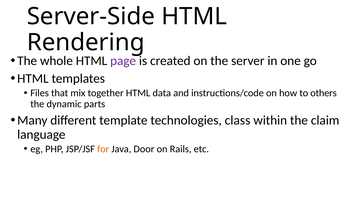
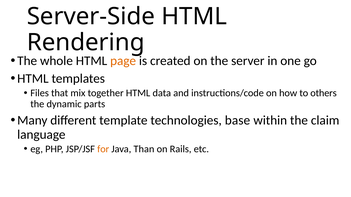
page colour: purple -> orange
class: class -> base
Door: Door -> Than
